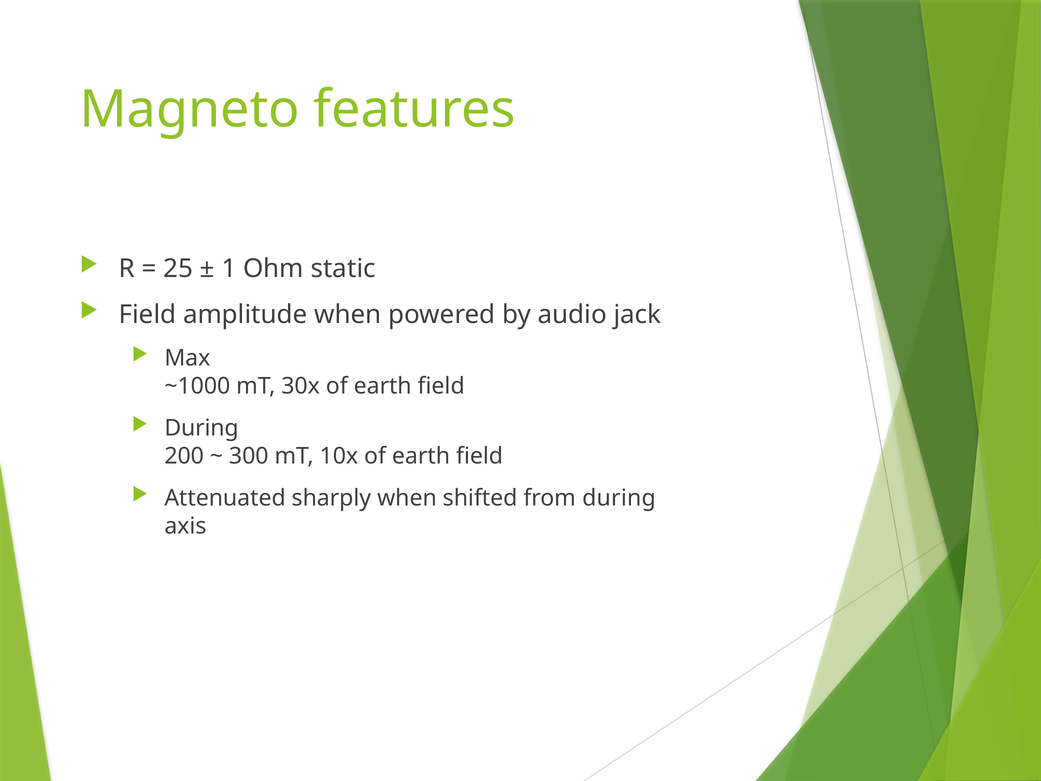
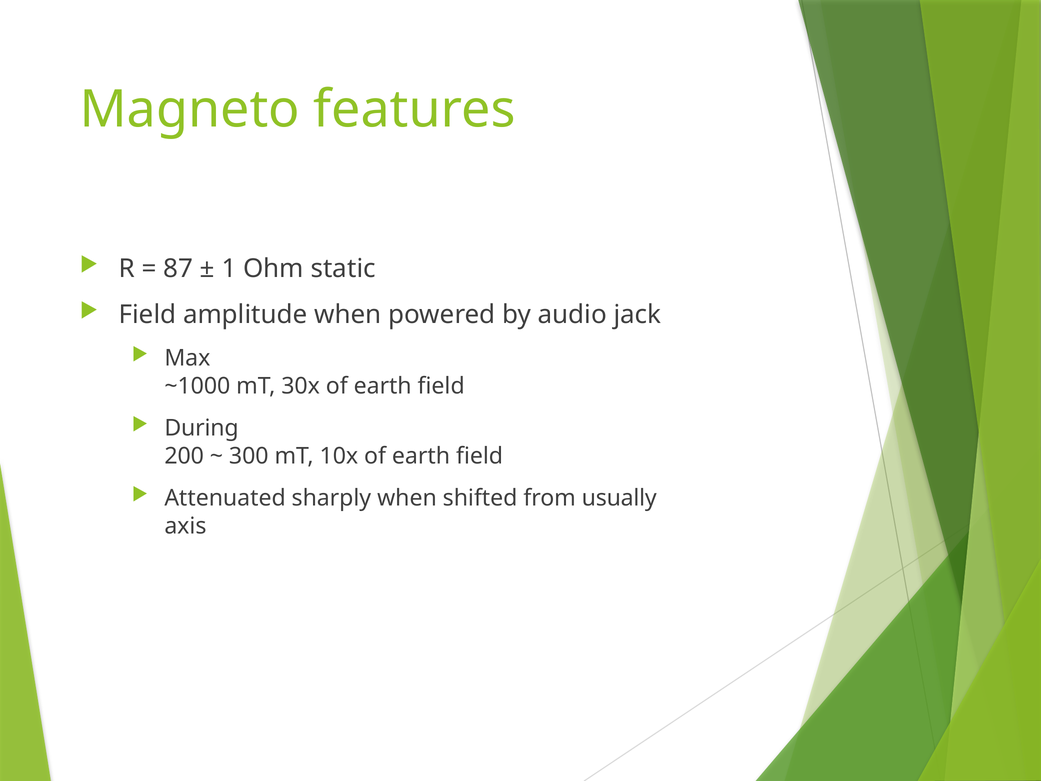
25: 25 -> 87
from during: during -> usually
